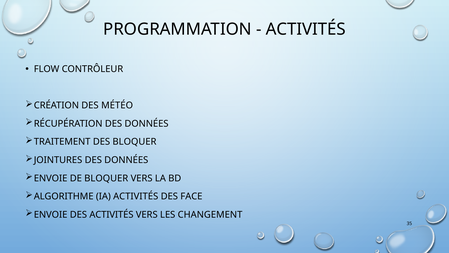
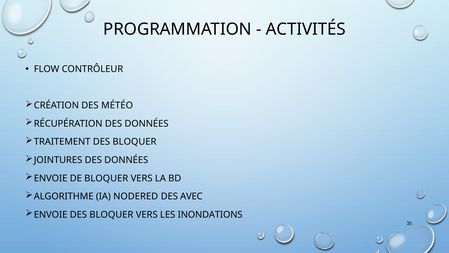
IA ACTIVITÉS: ACTIVITÉS -> NODERED
FACE: FACE -> AVEC
ENVOIE DES ACTIVITÉS: ACTIVITÉS -> BLOQUER
CHANGEMENT: CHANGEMENT -> INONDATIONS
